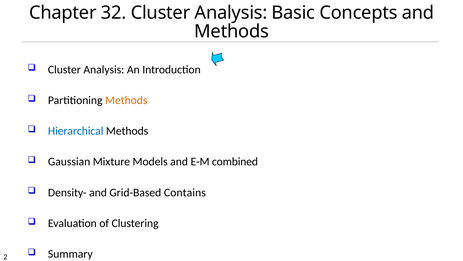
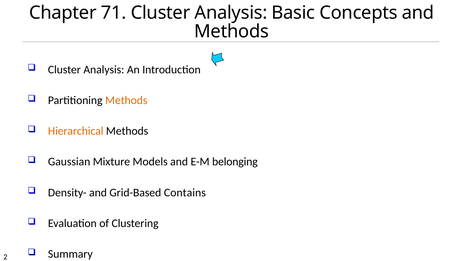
32: 32 -> 71
Hierarchical colour: blue -> orange
combined: combined -> belonging
